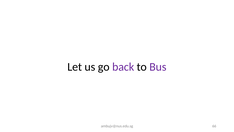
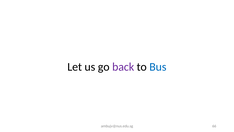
Bus colour: purple -> blue
